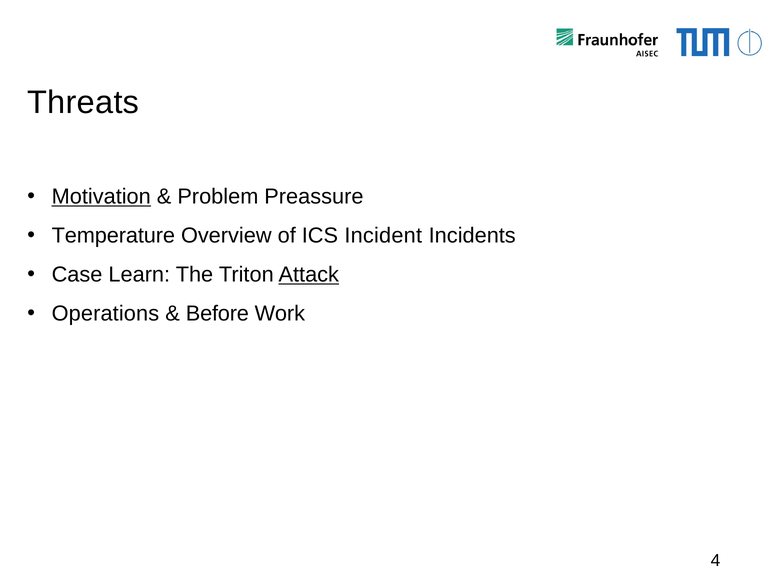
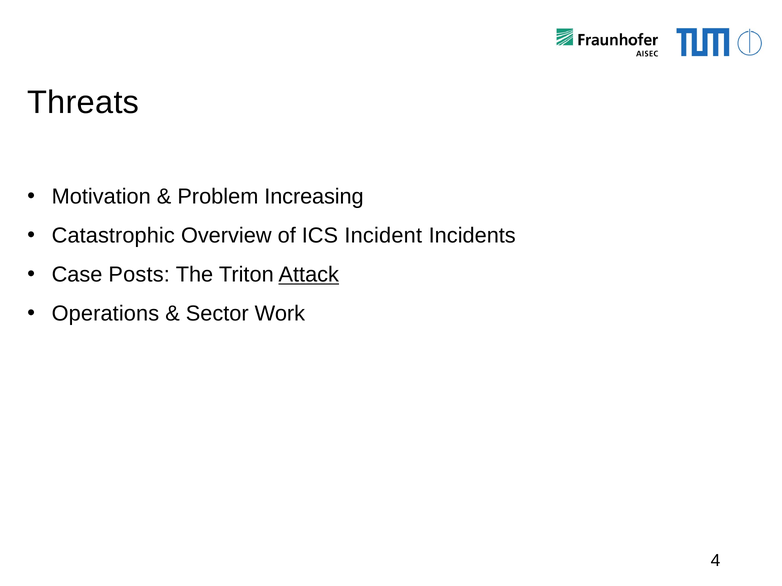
Motivation underline: present -> none
Preassure: Preassure -> Increasing
Temperature: Temperature -> Catastrophic
Learn: Learn -> Posts
Before: Before -> Sector
